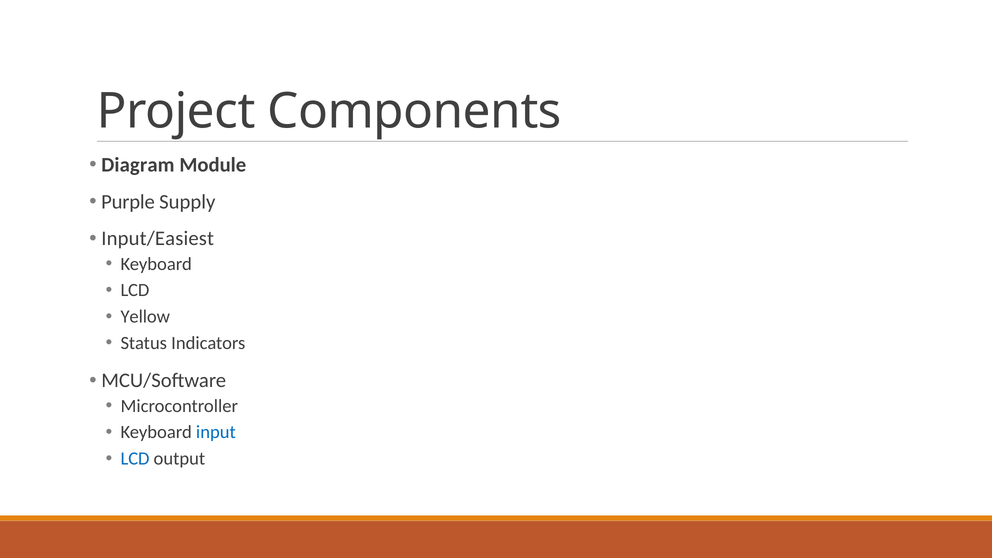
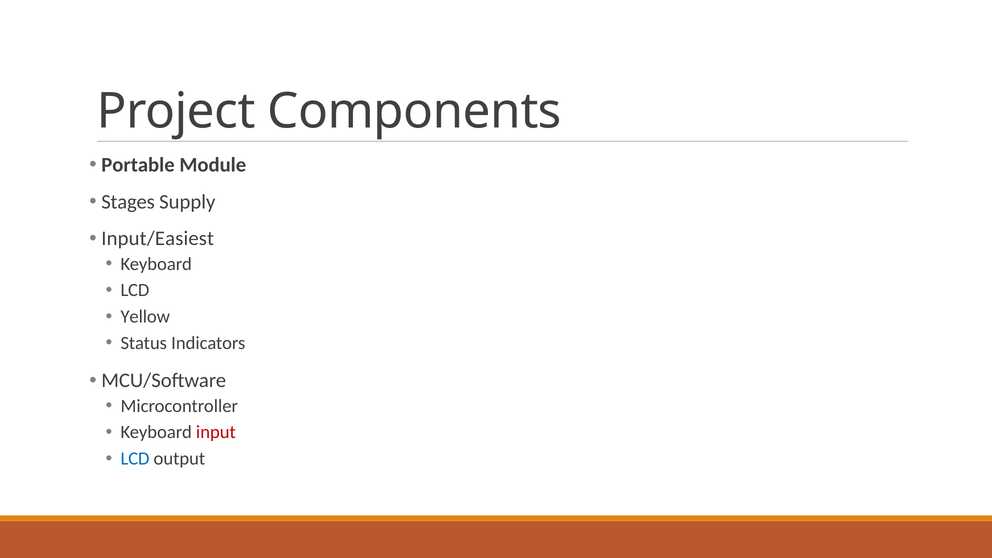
Diagram: Diagram -> Portable
Purple: Purple -> Stages
input colour: blue -> red
